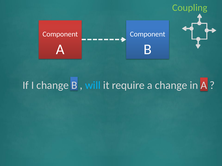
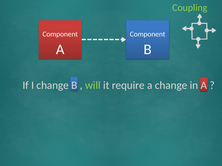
will colour: light blue -> light green
